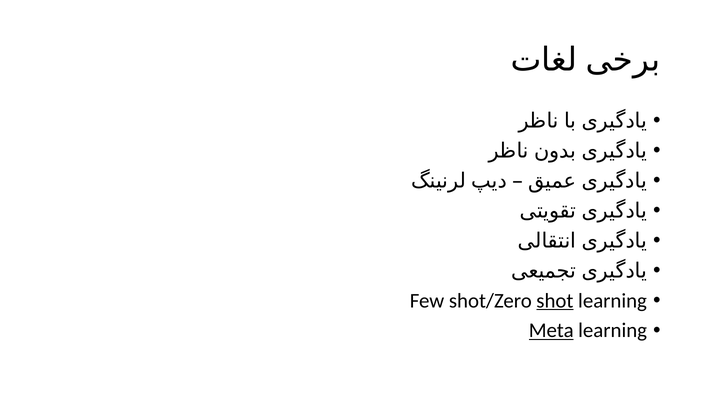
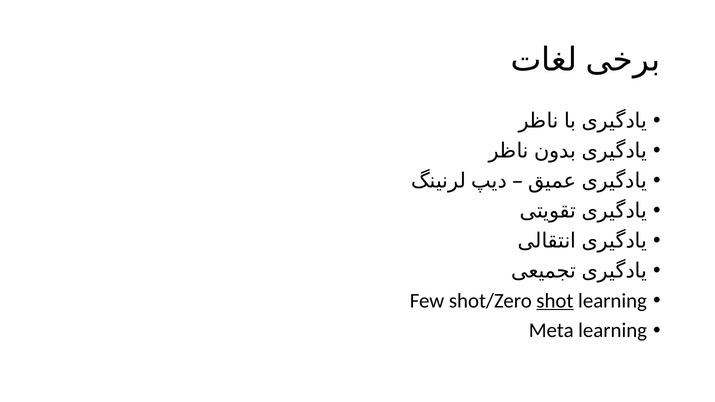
Meta underline: present -> none
